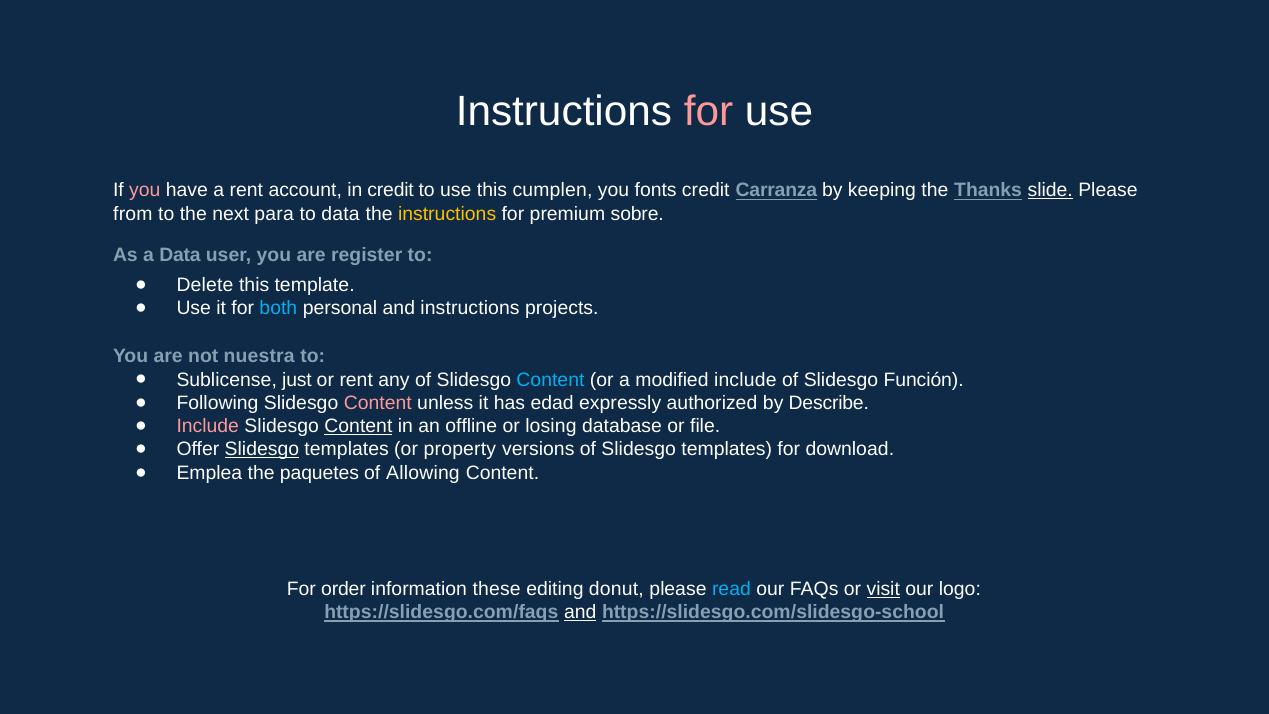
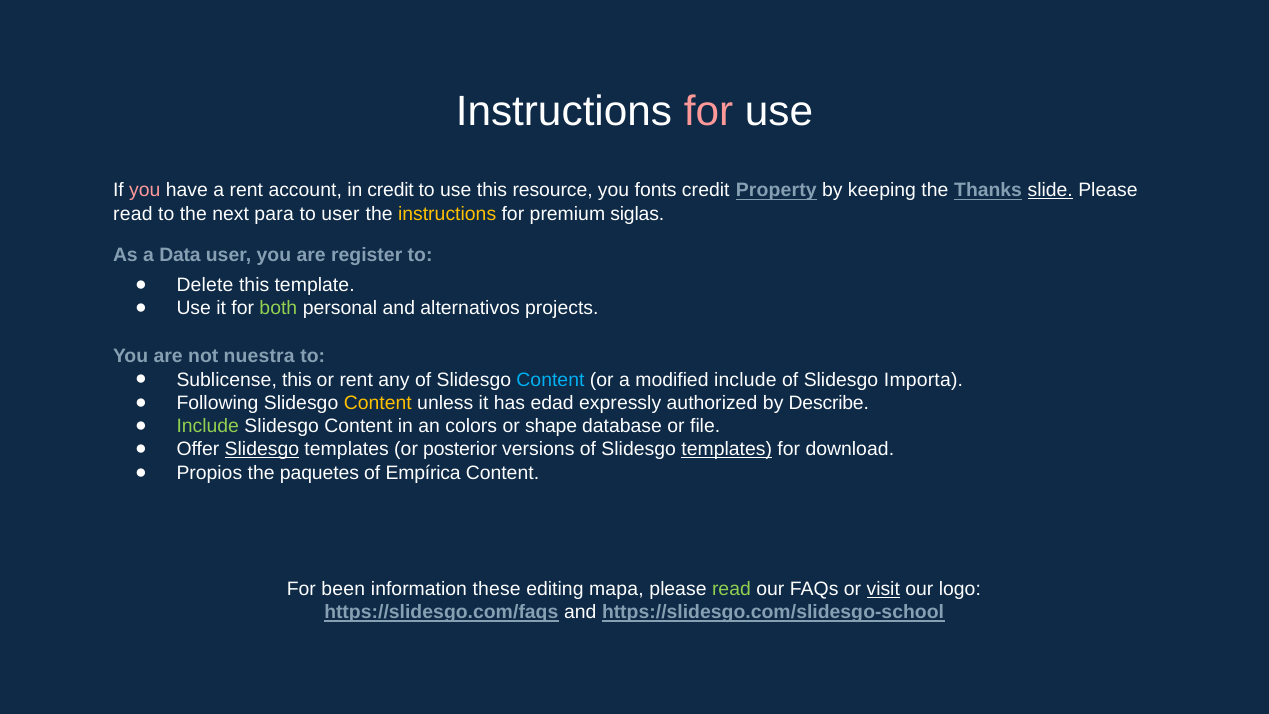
cumplen: cumplen -> resource
Carranza: Carranza -> Property
from at (133, 214): from -> read
to data: data -> user
sobre: sobre -> siglas
both colour: light blue -> light green
and instructions: instructions -> alternativos
Sublicense just: just -> this
Función: Función -> Importa
Content at (378, 403) colour: pink -> yellow
Include at (208, 426) colour: pink -> light green
Content at (358, 426) underline: present -> none
offline: offline -> colors
losing: losing -> shape
property: property -> posterior
templates at (727, 449) underline: none -> present
Emplea: Emplea -> Propios
Allowing: Allowing -> Empírica
order: order -> been
donut: donut -> mapa
read at (731, 589) colour: light blue -> light green
and at (580, 612) underline: present -> none
